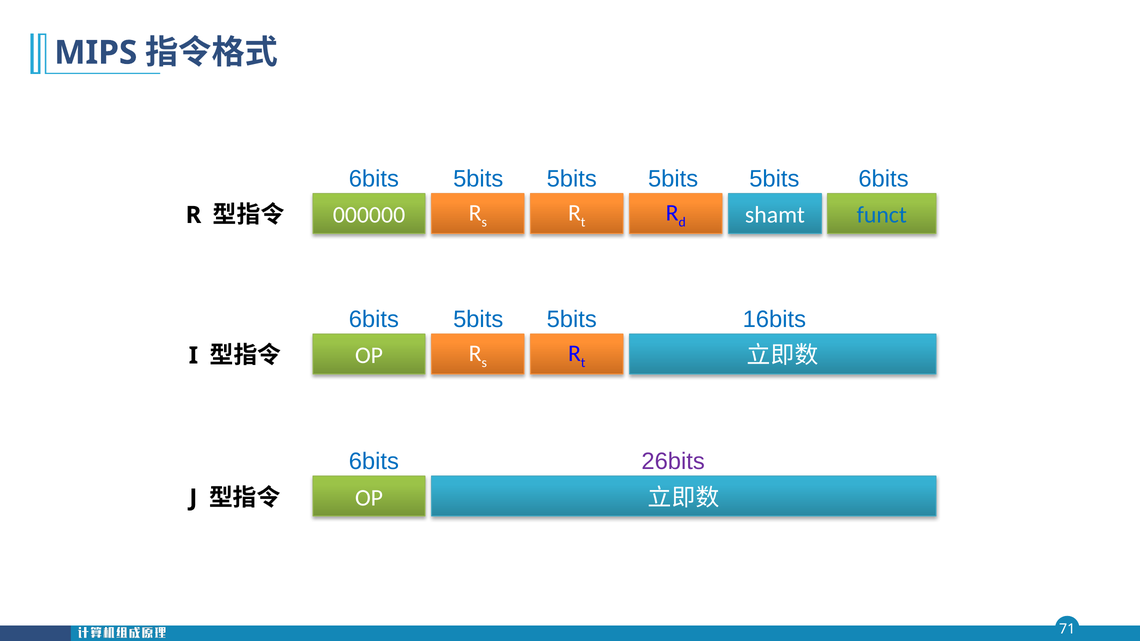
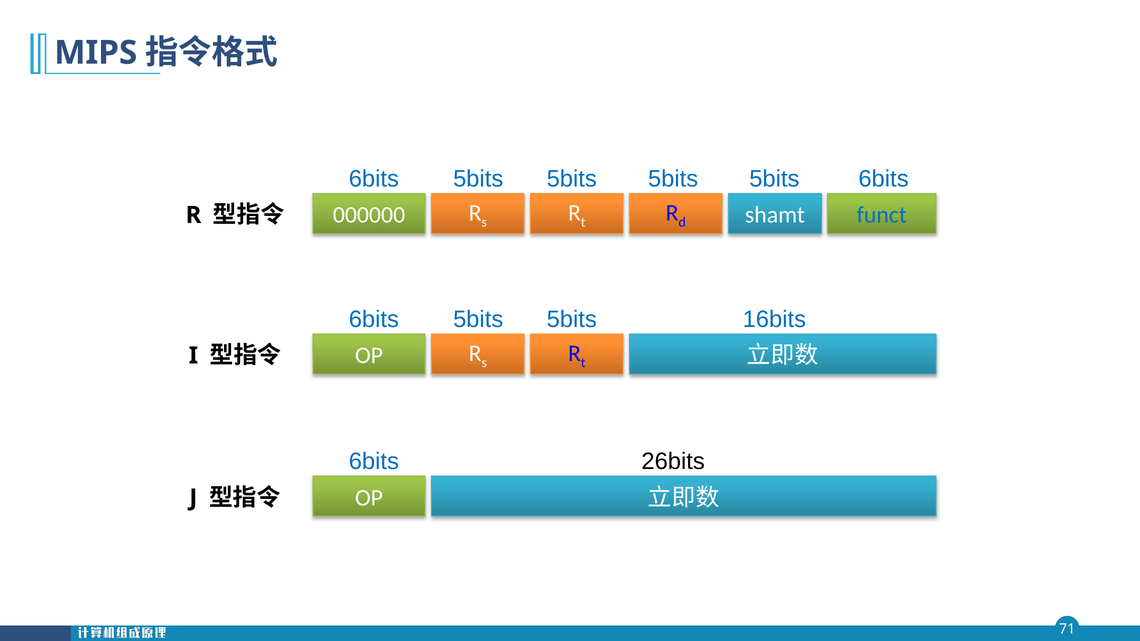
26bits colour: purple -> black
